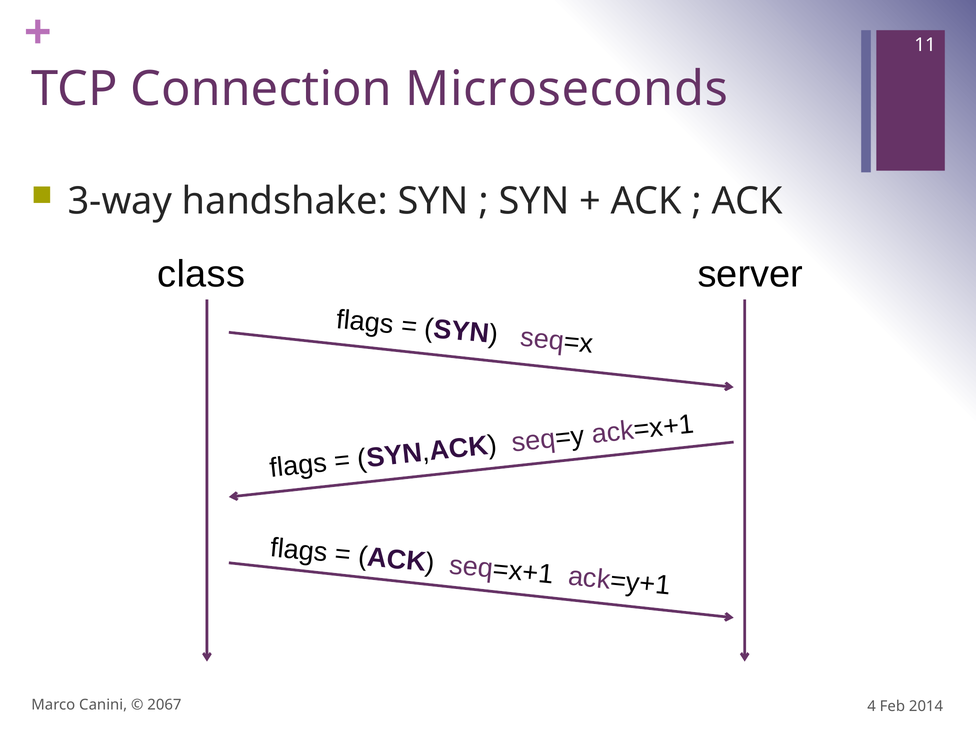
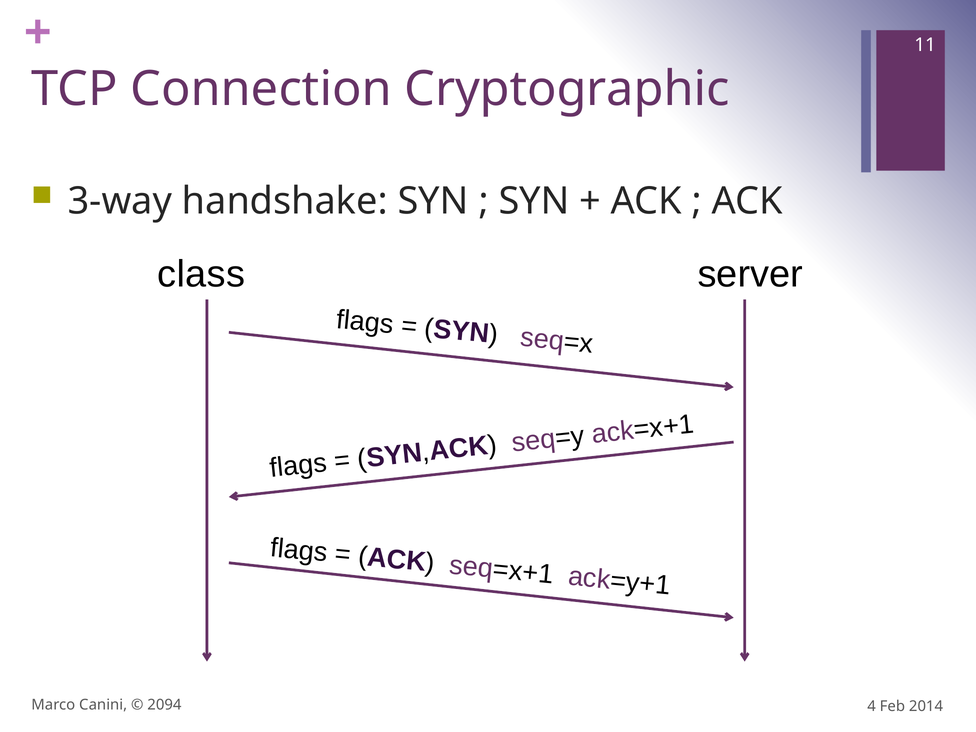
Microseconds: Microseconds -> Cryptographic
2067: 2067 -> 2094
